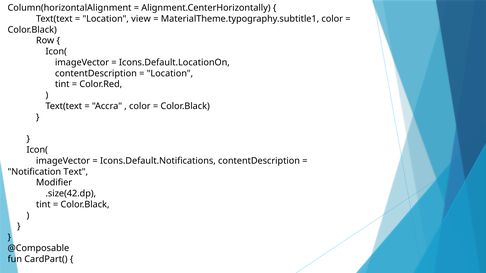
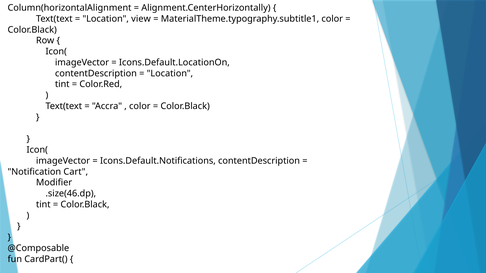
Text: Text -> Cart
.size(42.dp: .size(42.dp -> .size(46.dp
